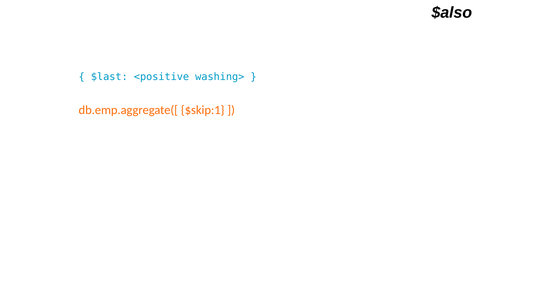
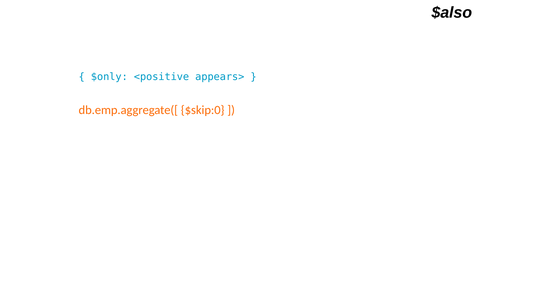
$last: $last -> $only
washing>: washing> -> appears>
$skip:1: $skip:1 -> $skip:0
